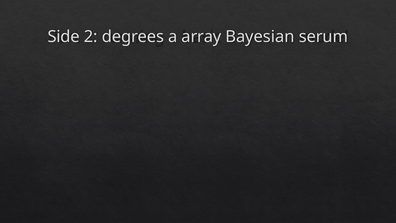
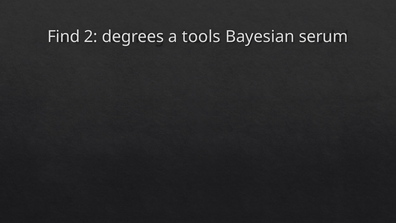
Side: Side -> Find
array: array -> tools
